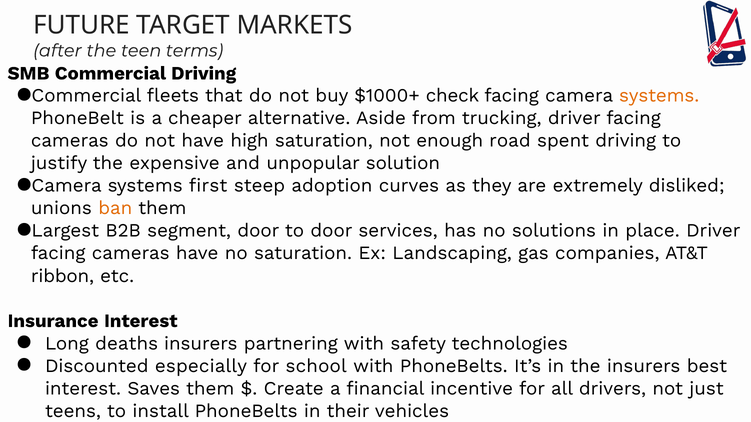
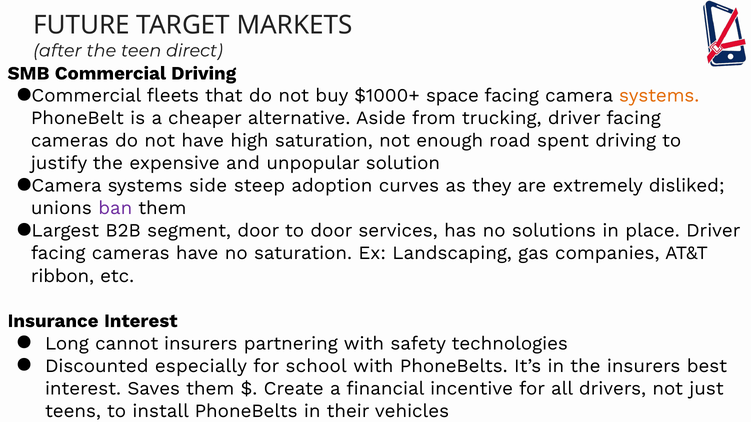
terms: terms -> direct
check: check -> space
first: first -> side
ban colour: orange -> purple
deaths: deaths -> cannot
